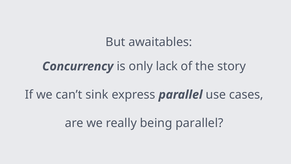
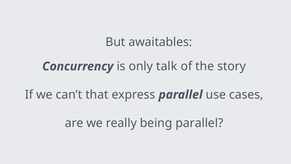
lack: lack -> talk
sink: sink -> that
